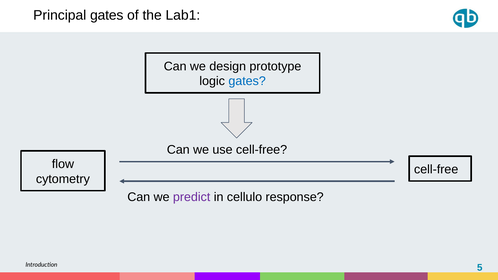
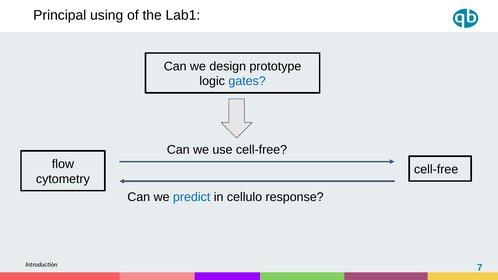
Principal gates: gates -> using
predict colour: purple -> blue
5: 5 -> 7
